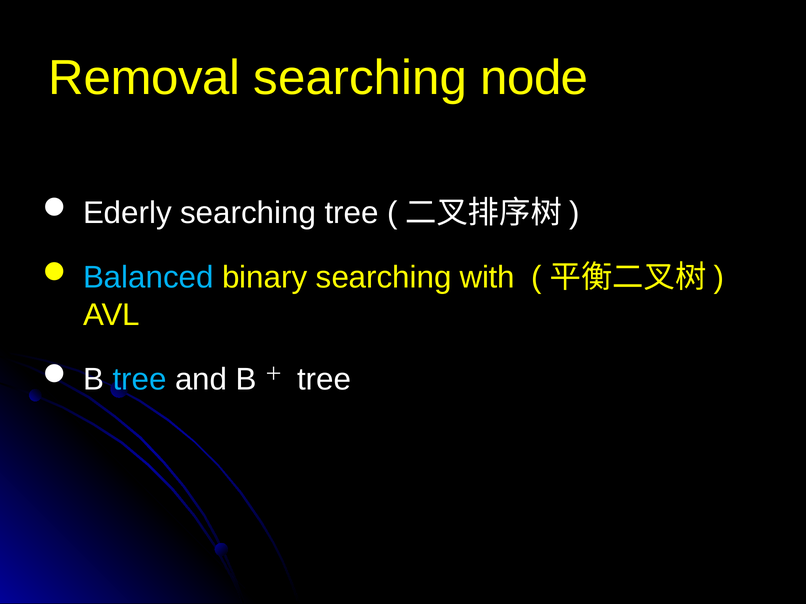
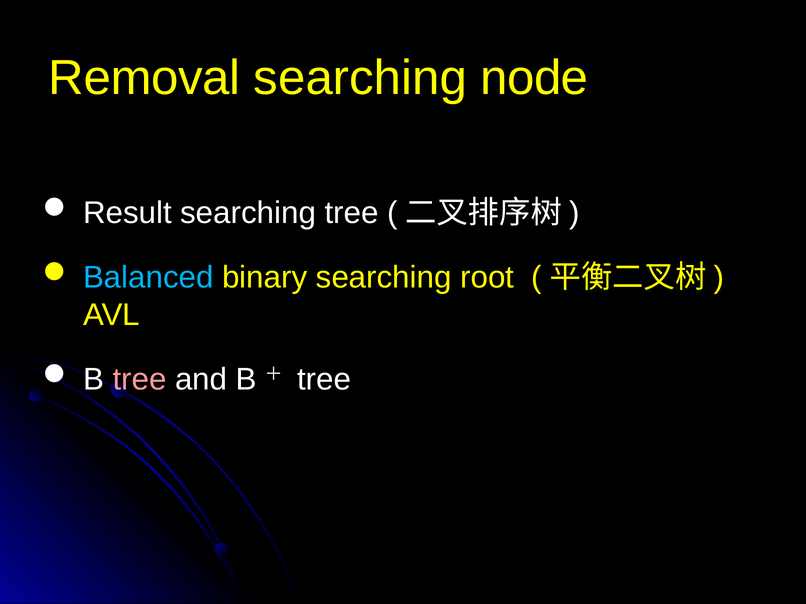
Ederly: Ederly -> Result
with: with -> root
tree at (140, 380) colour: light blue -> pink
